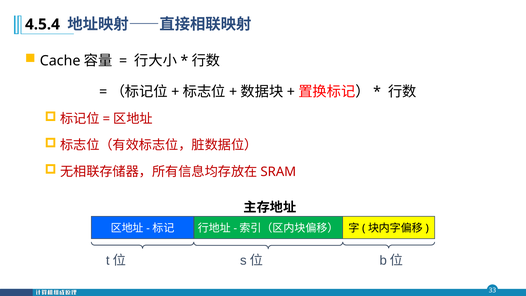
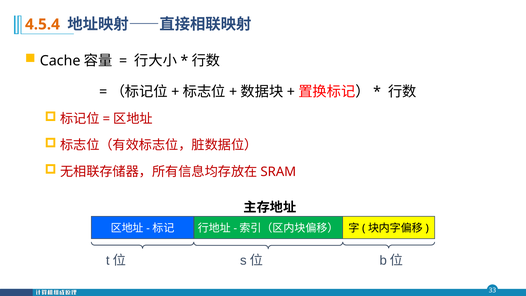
4.5.4 colour: black -> orange
